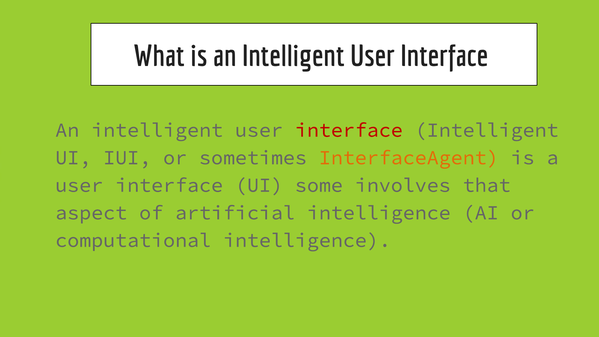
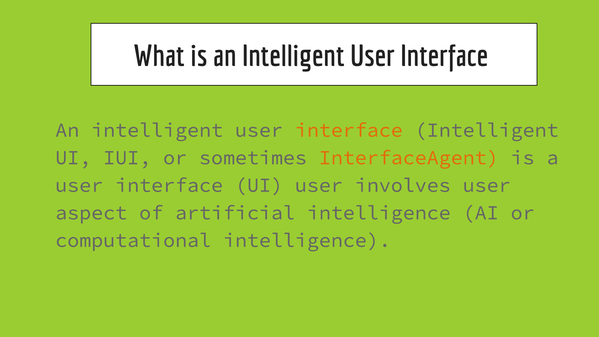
interface at (349, 130) colour: red -> orange
UI some: some -> user
involves that: that -> user
